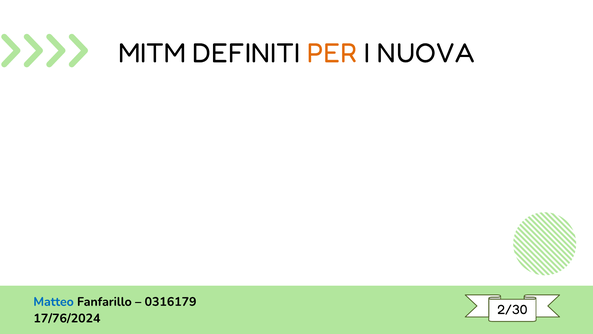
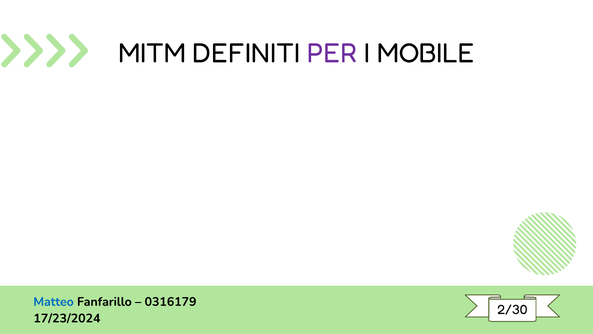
PER colour: orange -> purple
NUOVA: NUOVA -> MOBILE
17/76/2024: 17/76/2024 -> 17/23/2024
